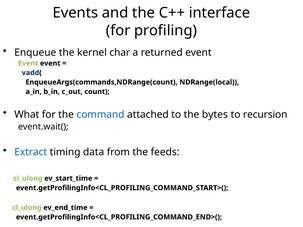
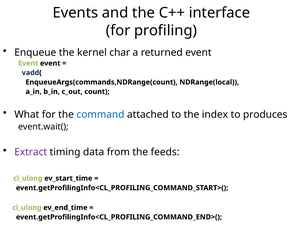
bytes: bytes -> index
recursion: recursion -> produces
Extract colour: blue -> purple
